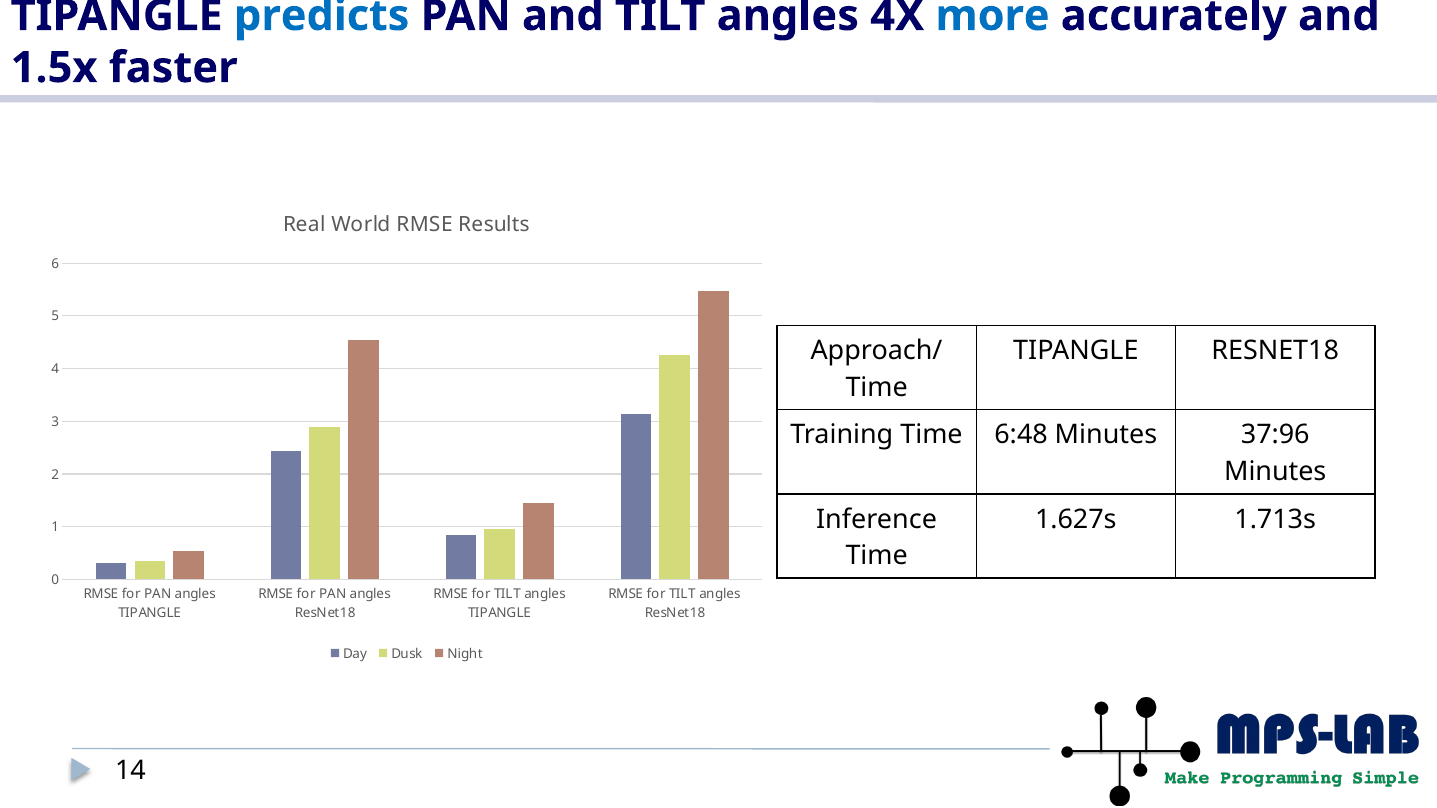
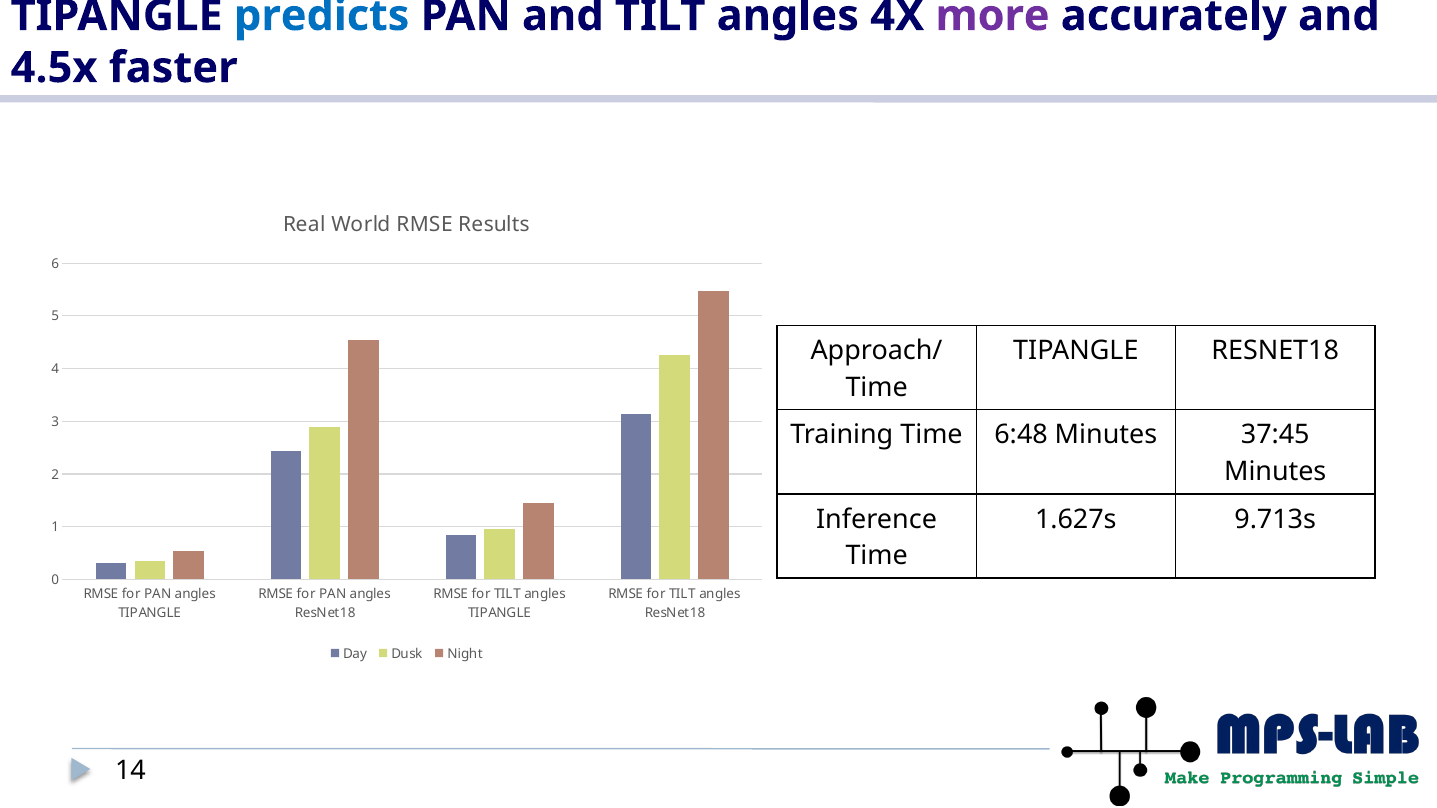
more colour: blue -> purple
1.5x: 1.5x -> 4.5x
37:96: 37:96 -> 37:45
1.713s: 1.713s -> 9.713s
